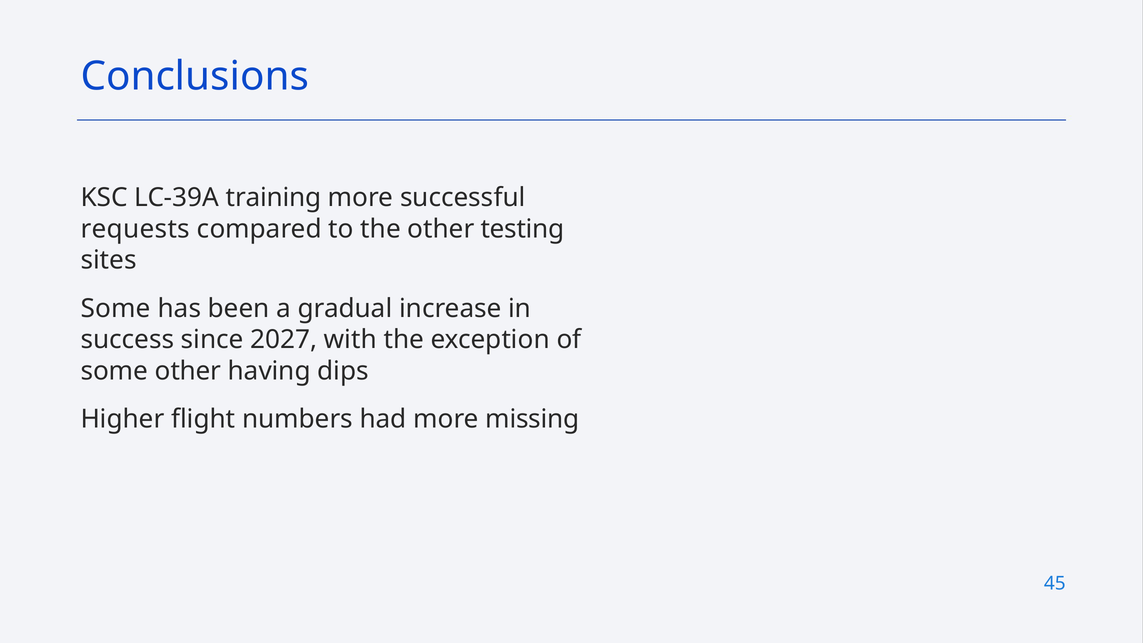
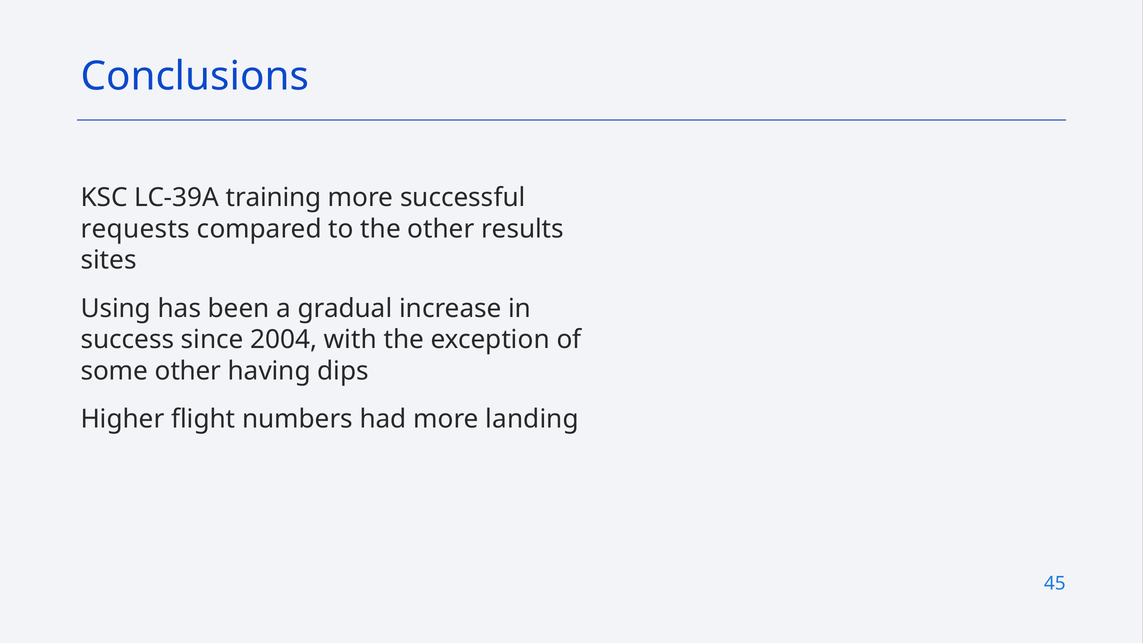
testing: testing -> results
Some at (116, 308): Some -> Using
2027: 2027 -> 2004
missing: missing -> landing
